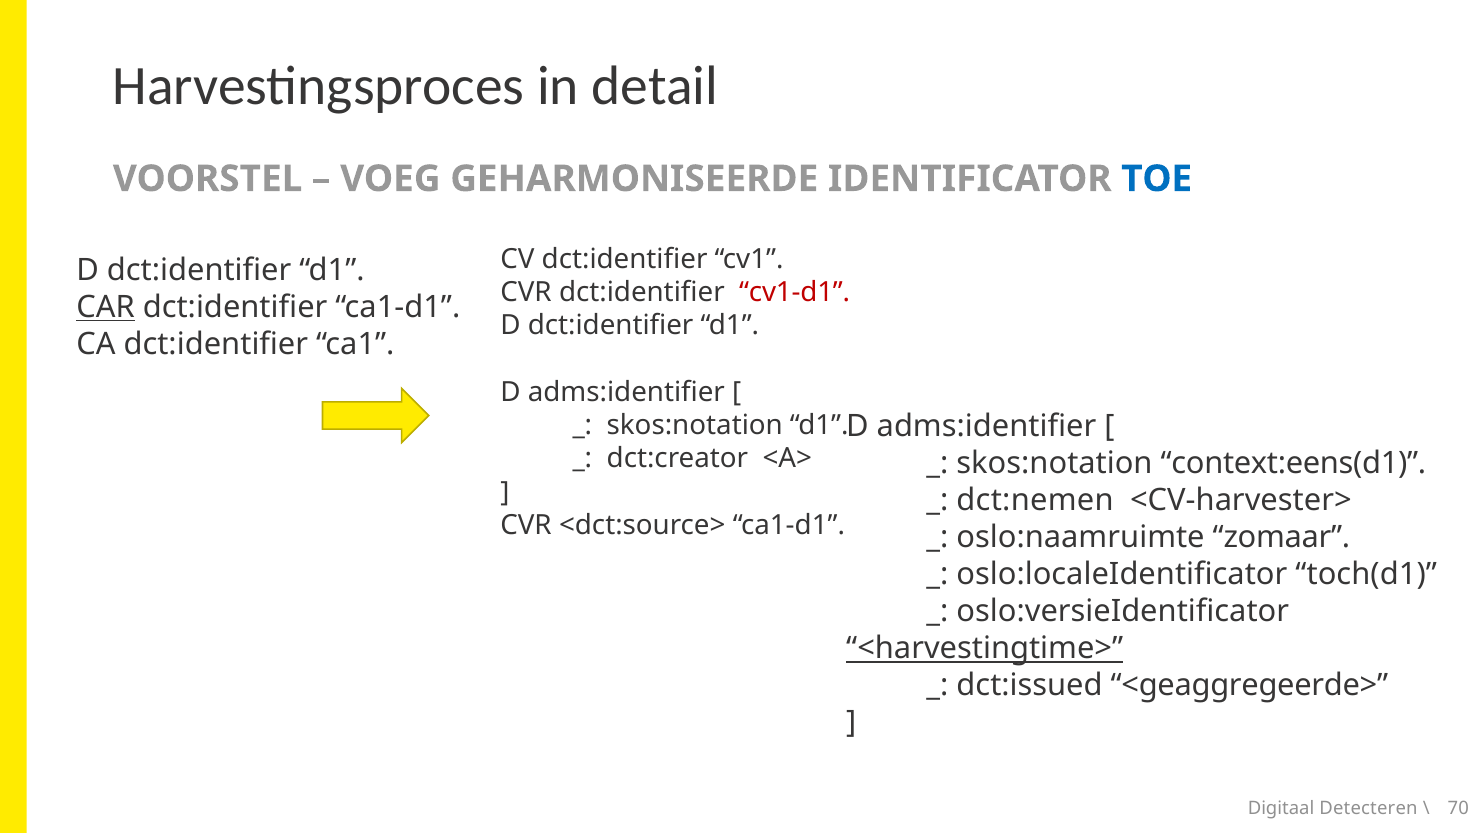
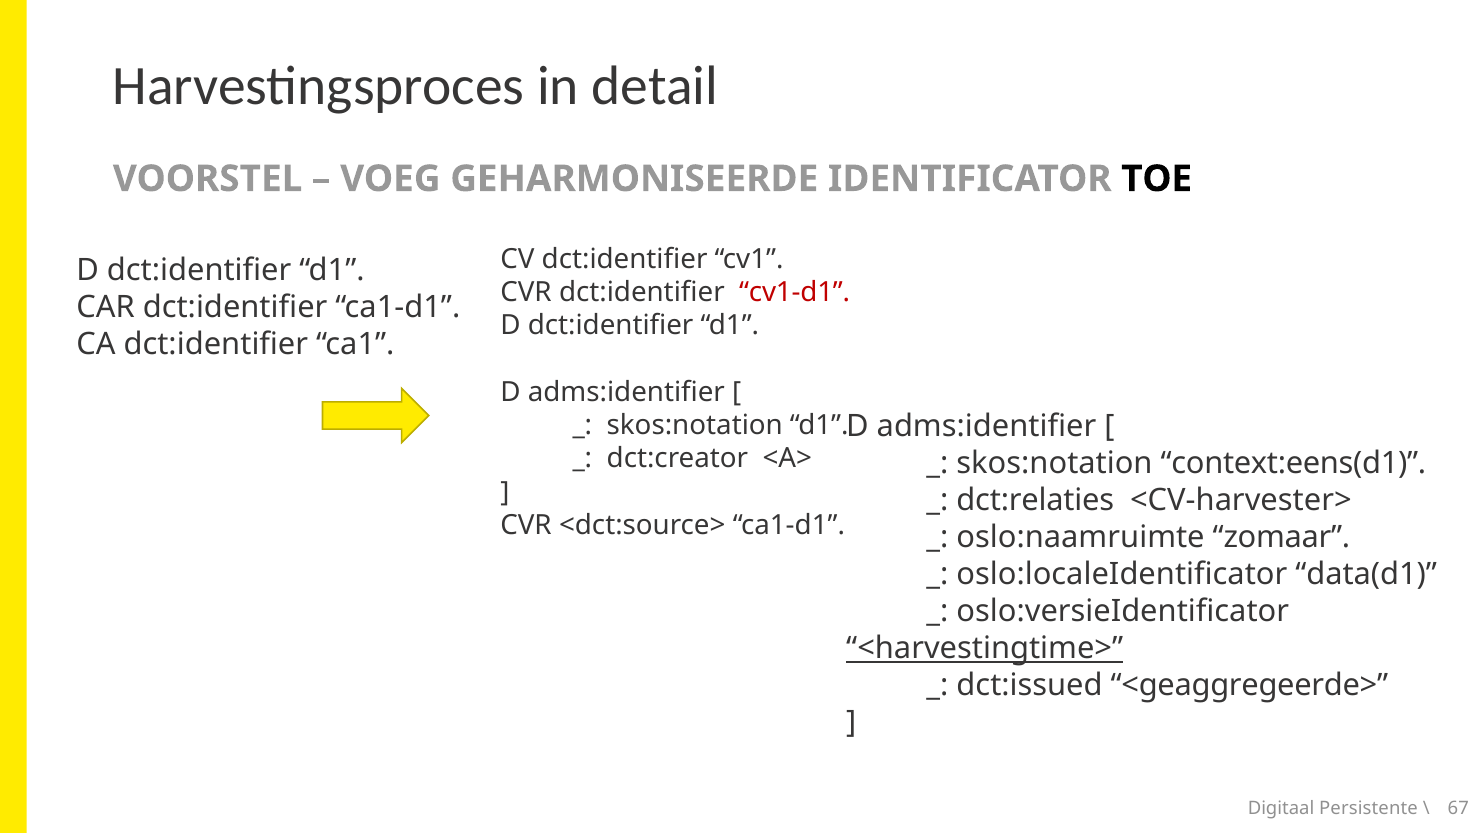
TOE colour: blue -> black
CAR underline: present -> none
dct:nemen: dct:nemen -> dct:relaties
toch(d1: toch(d1 -> data(d1
Detecteren: Detecteren -> Persistente
70: 70 -> 67
